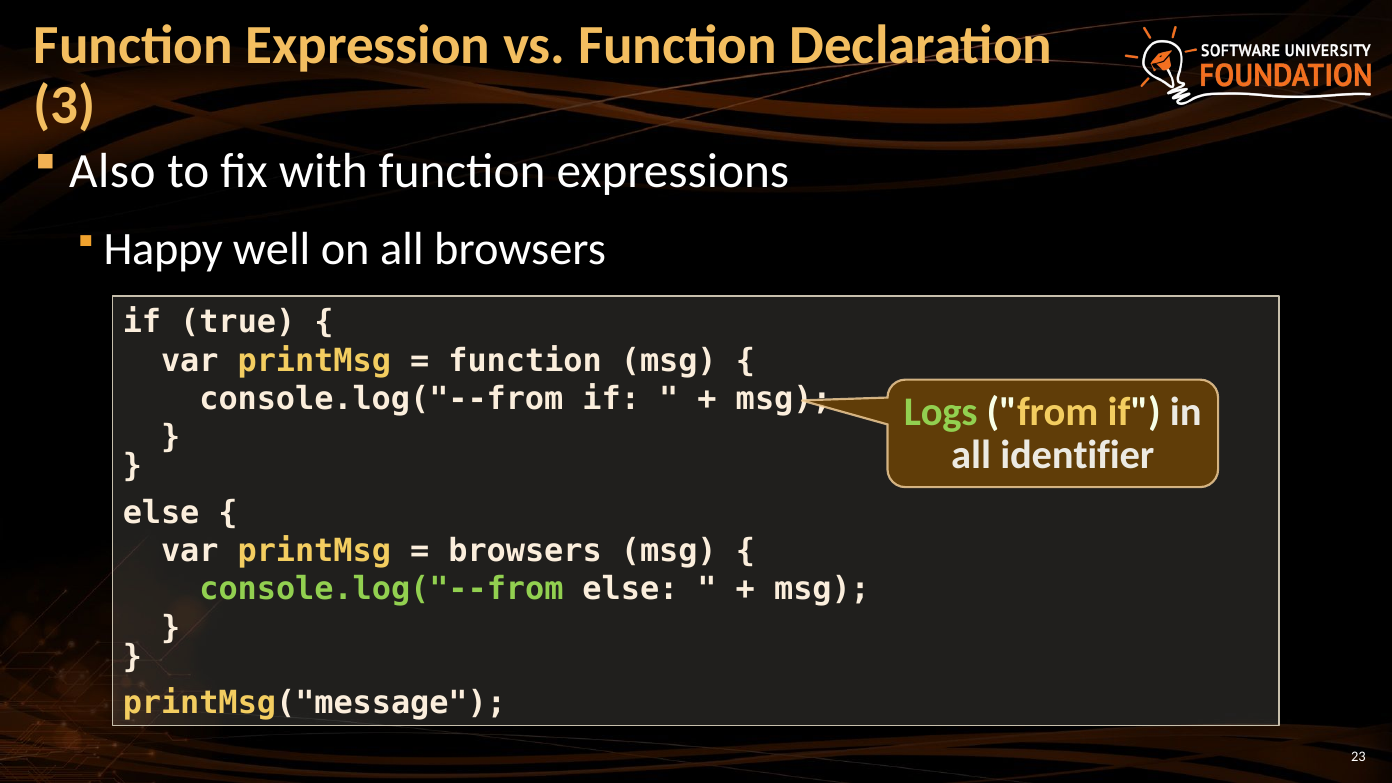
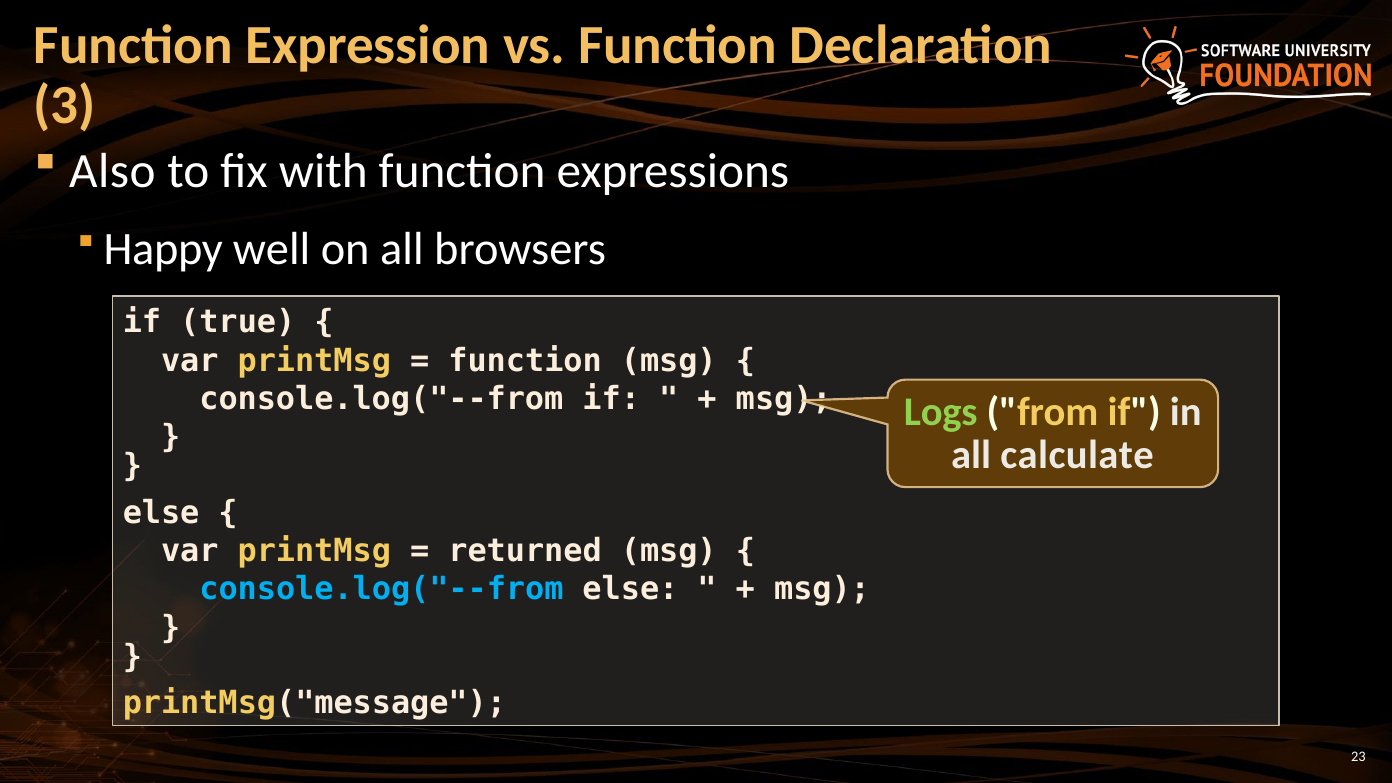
identifier: identifier -> calculate
browsers at (525, 551): browsers -> returned
console.log("--from at (381, 589) colour: light green -> light blue
